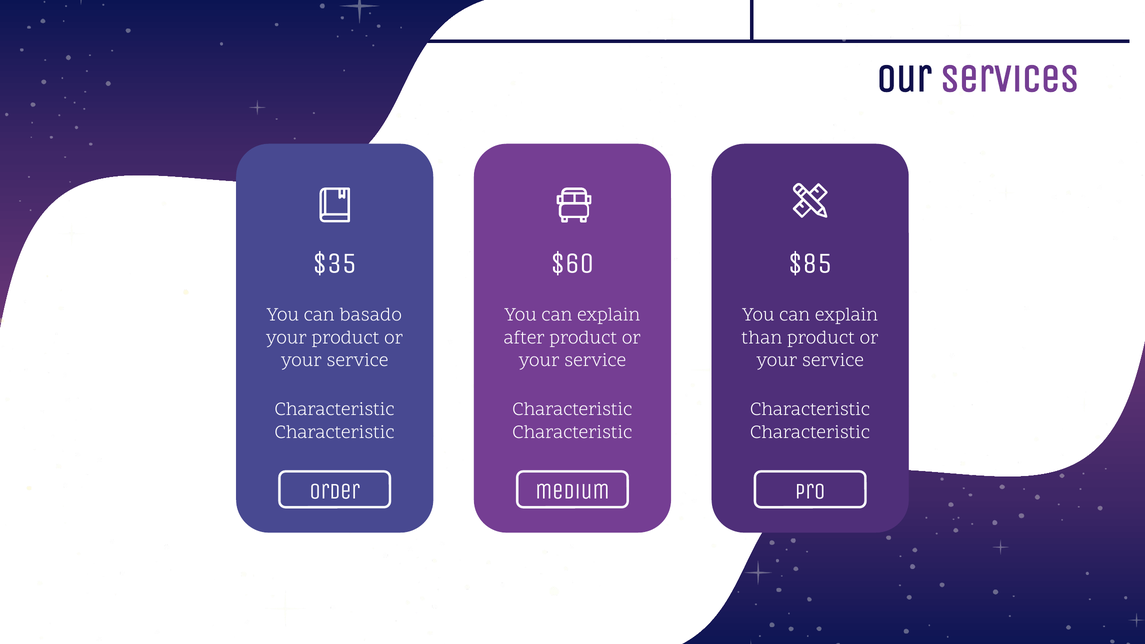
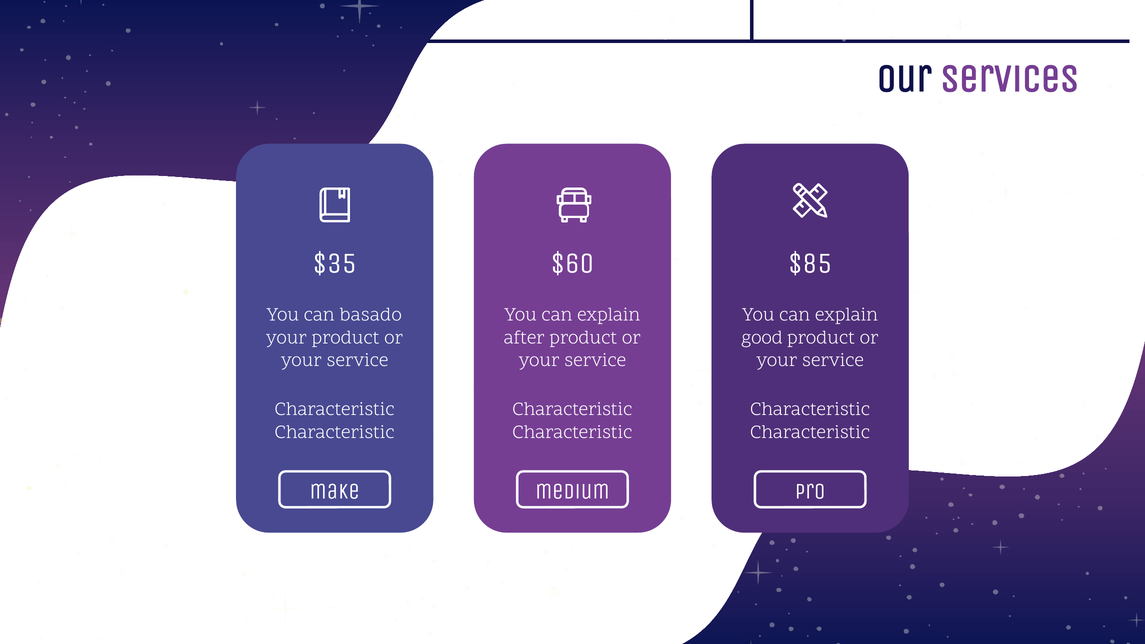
than: than -> good
order: order -> make
